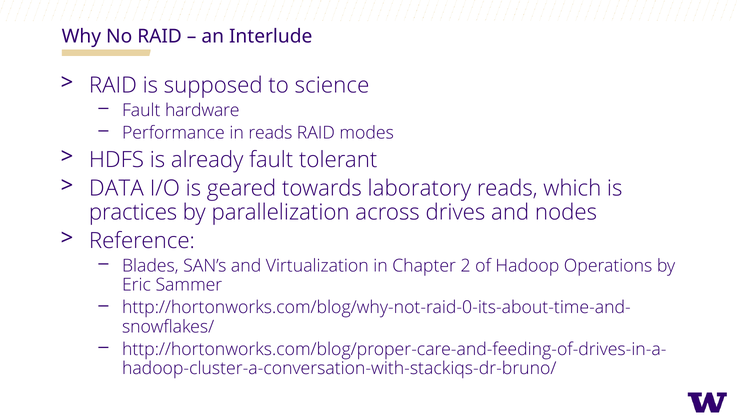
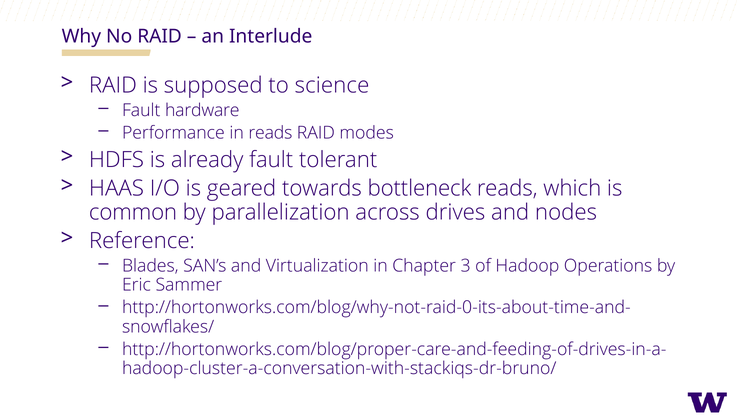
DATA: DATA -> HAAS
laboratory: laboratory -> bottleneck
practices: practices -> common
2: 2 -> 3
